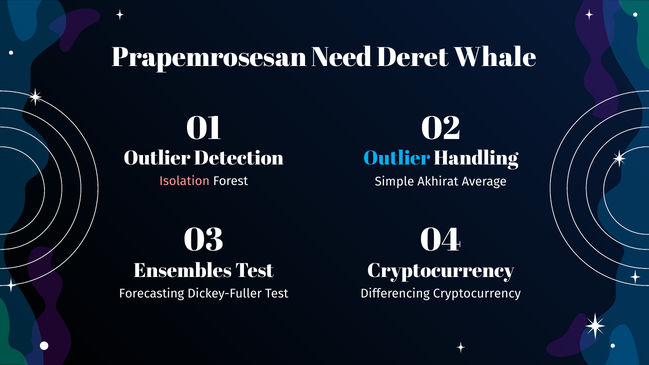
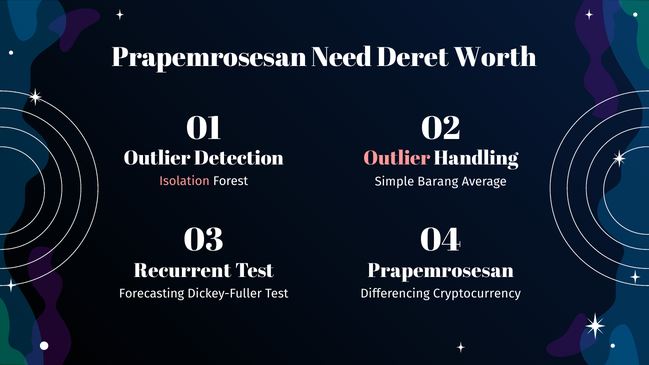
Whale: Whale -> Worth
Outlier at (397, 158) colour: light blue -> pink
Akhirat: Akhirat -> Barang
Ensembles: Ensembles -> Recurrent
Cryptocurrency at (441, 271): Cryptocurrency -> Prapemrosesan
